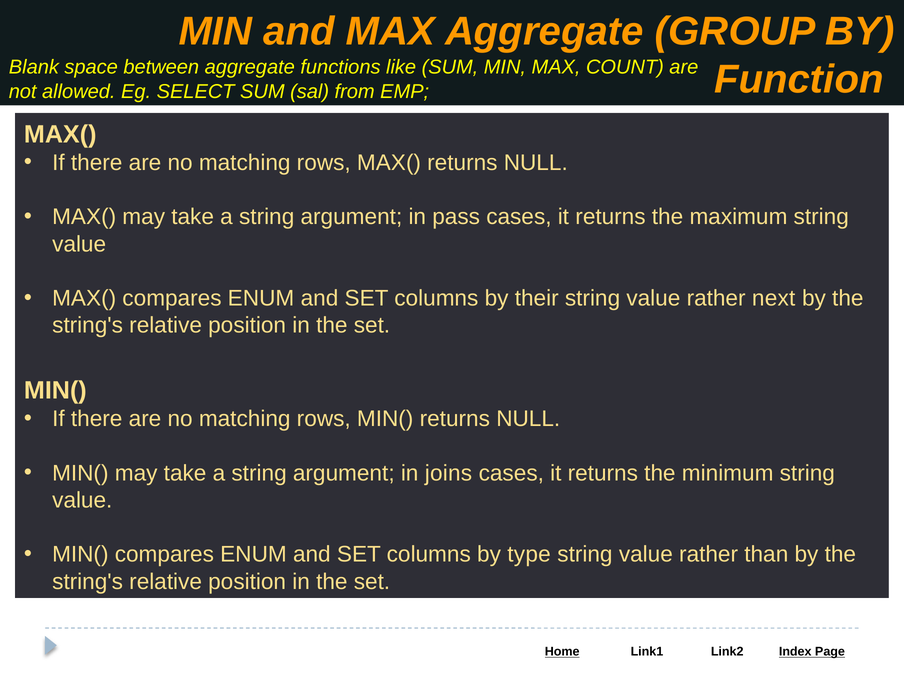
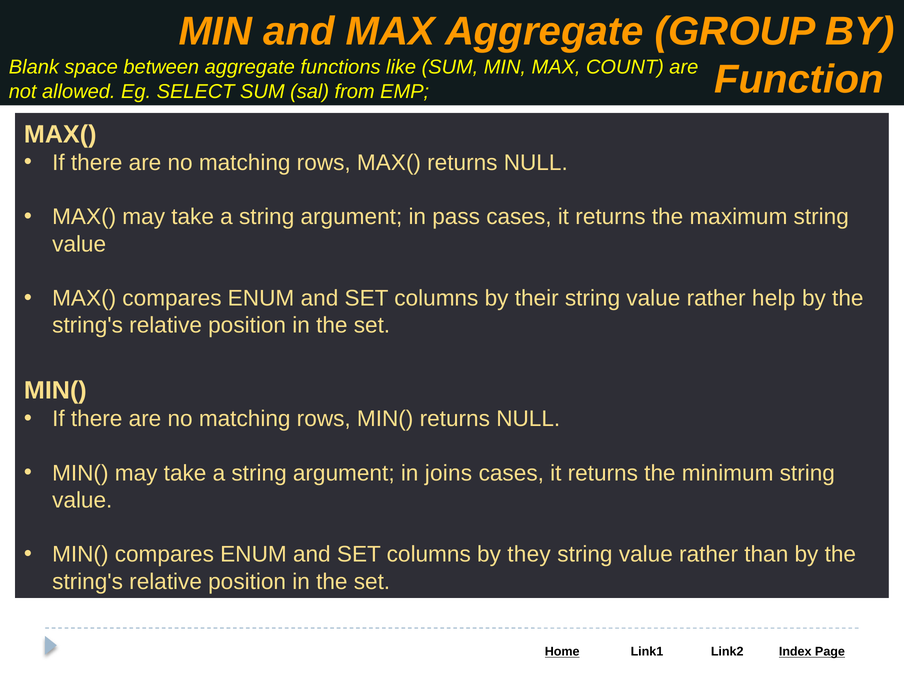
next: next -> help
type: type -> they
